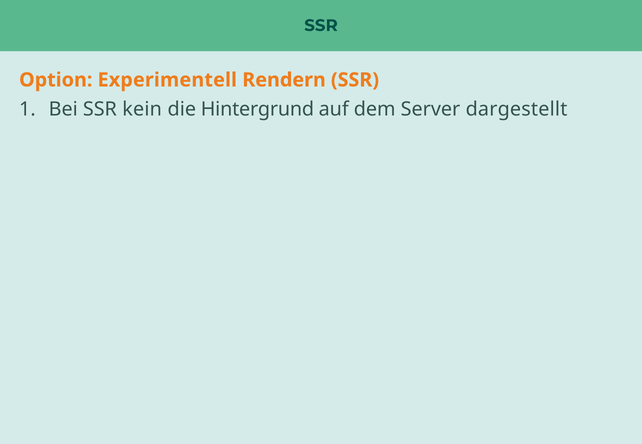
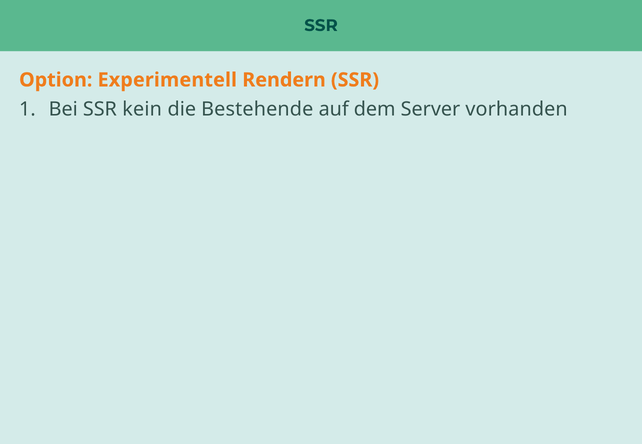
Hintergrund: Hintergrund -> Bestehende
dargestellt: dargestellt -> vorhanden
